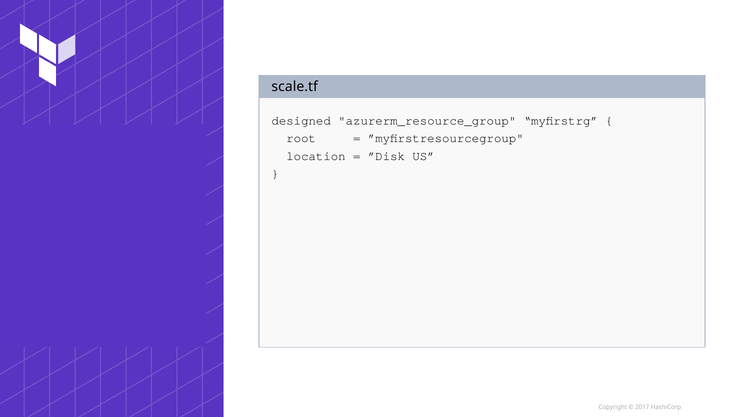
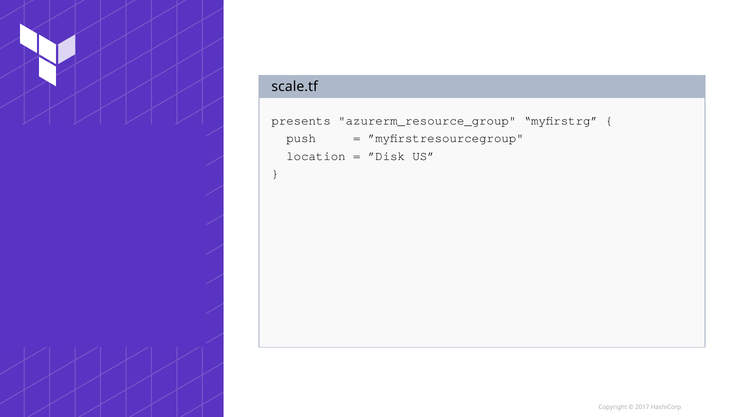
designed: designed -> presents
root: root -> push
